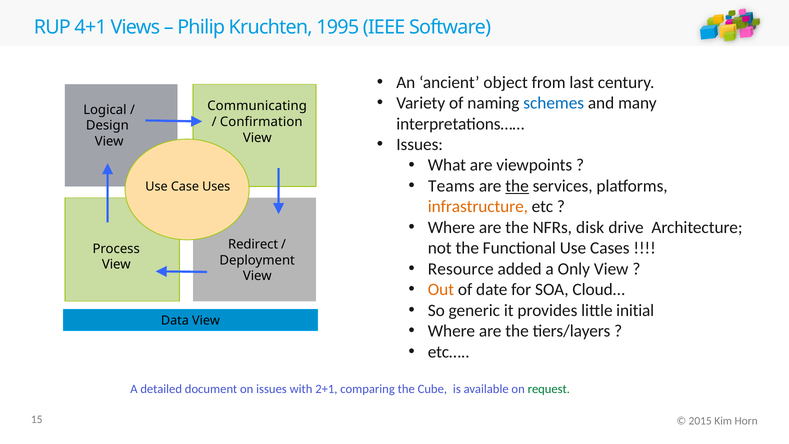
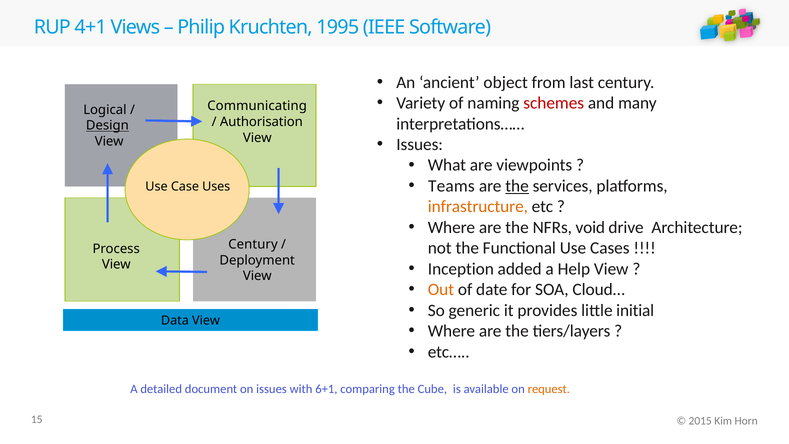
schemes colour: blue -> red
Confirmation: Confirmation -> Authorisation
Design underline: none -> present
disk: disk -> void
Redirect at (253, 244): Redirect -> Century
Resource: Resource -> Inception
Only: Only -> Help
2+1: 2+1 -> 6+1
request colour: green -> orange
